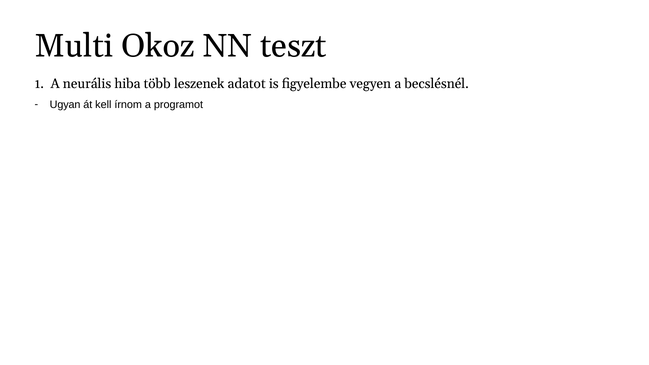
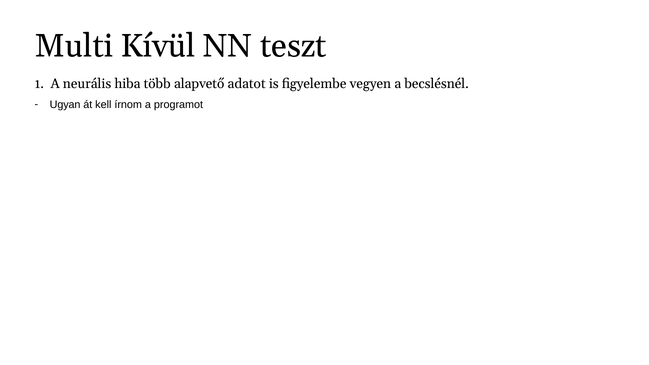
Okoz: Okoz -> Kívül
leszenek: leszenek -> alapvető
